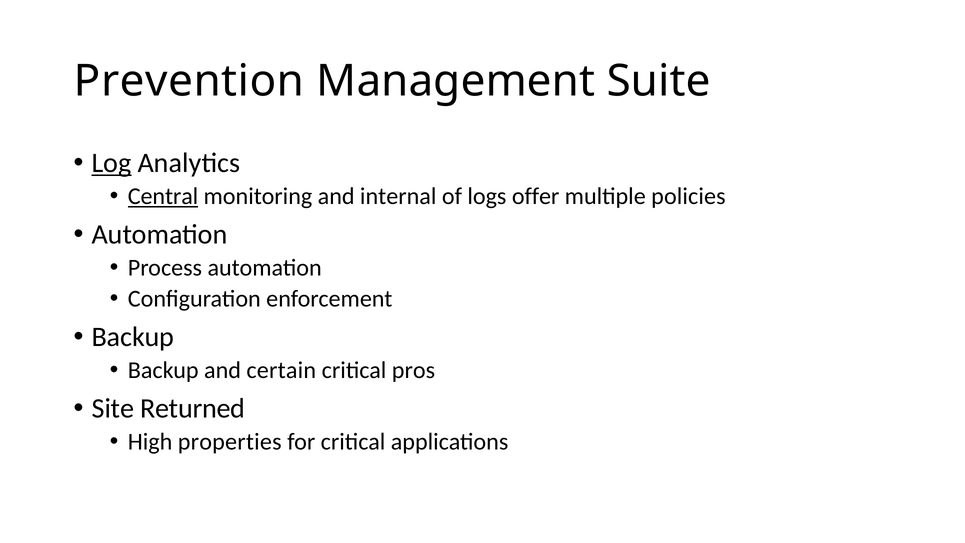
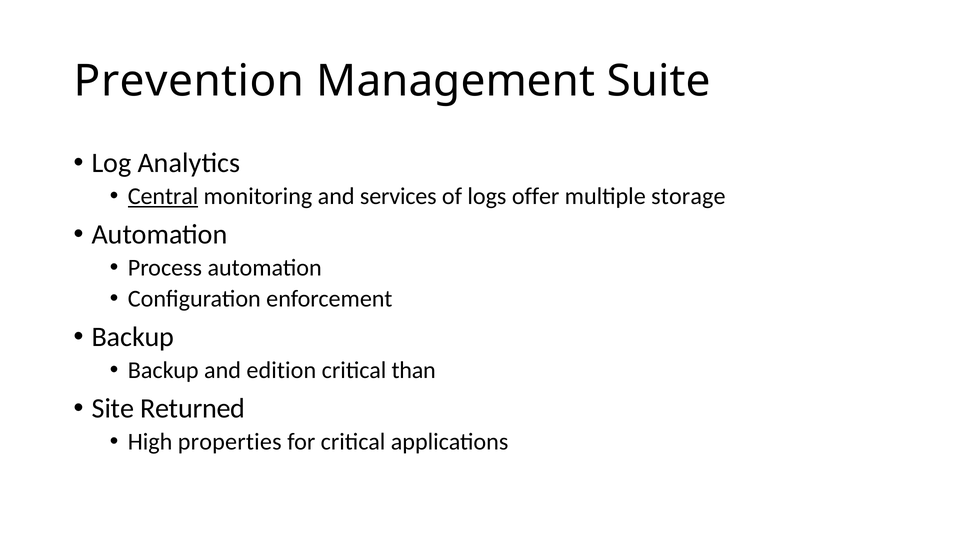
Log underline: present -> none
internal: internal -> services
policies: policies -> storage
certain: certain -> edition
pros: pros -> than
